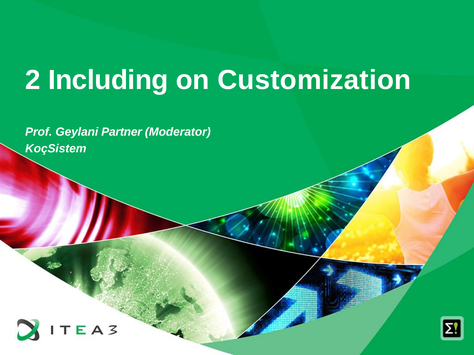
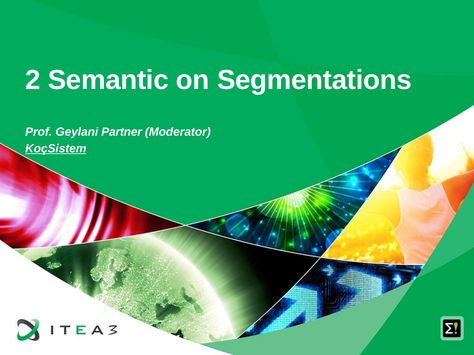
Including: Including -> Semantic
Customization: Customization -> Segmentations
KoçSistem underline: none -> present
